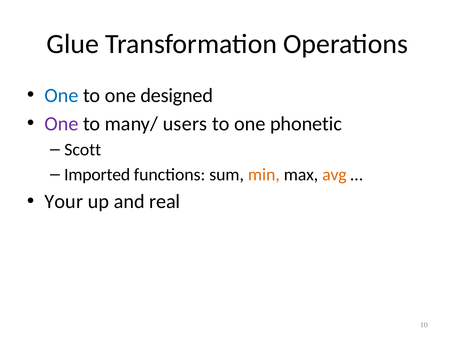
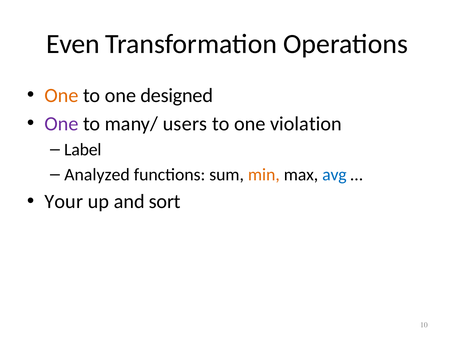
Glue: Glue -> Even
One at (61, 95) colour: blue -> orange
phonetic: phonetic -> violation
Scott: Scott -> Label
Imported: Imported -> Analyzed
avg colour: orange -> blue
real: real -> sort
